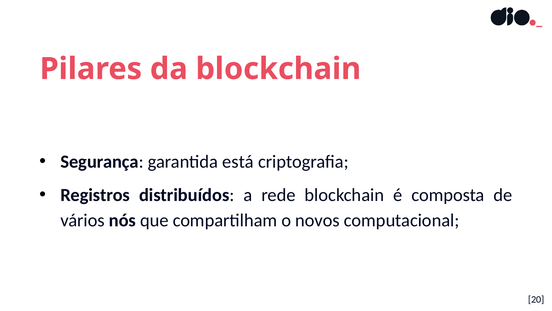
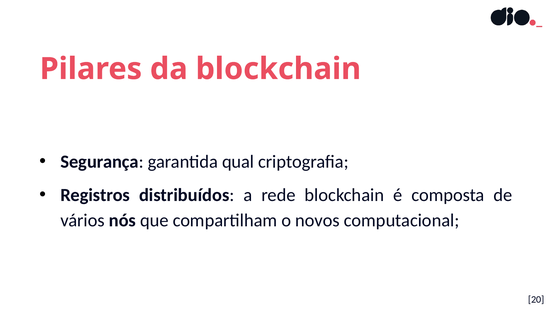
está: está -> qual
